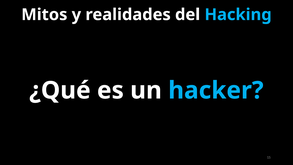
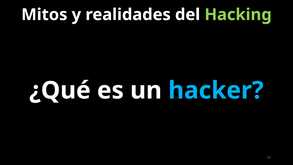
Hacking colour: light blue -> light green
